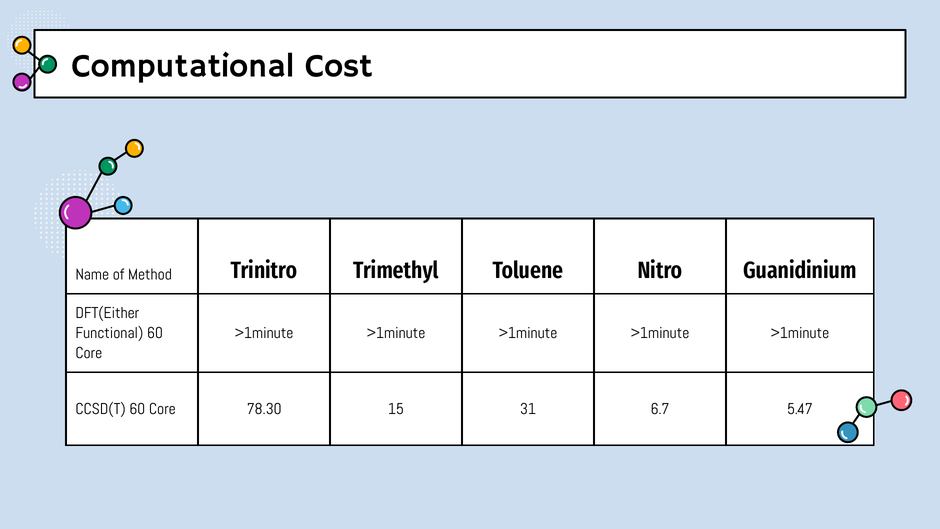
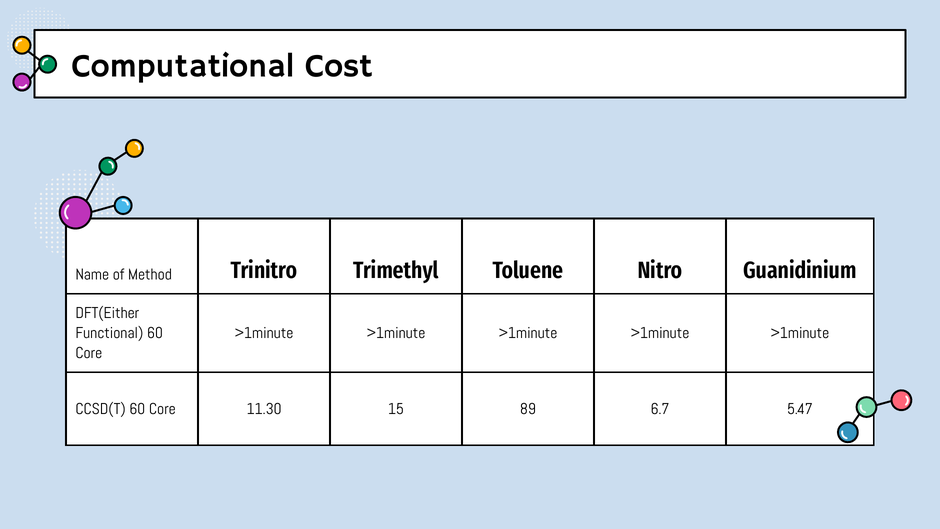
78.30: 78.30 -> 11.30
31: 31 -> 89
